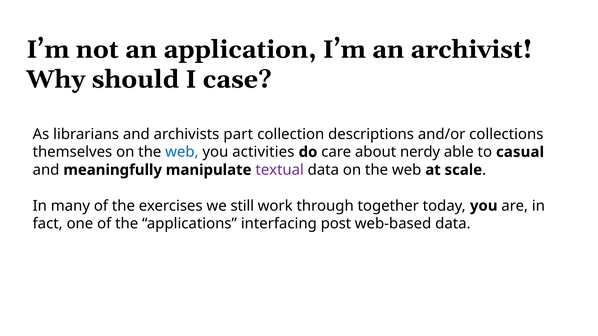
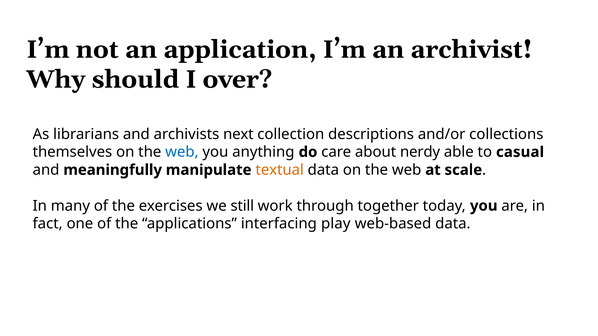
case: case -> over
part: part -> next
activities: activities -> anything
textual colour: purple -> orange
post: post -> play
